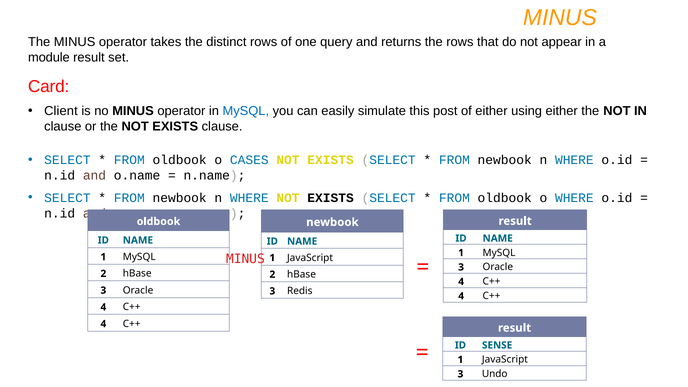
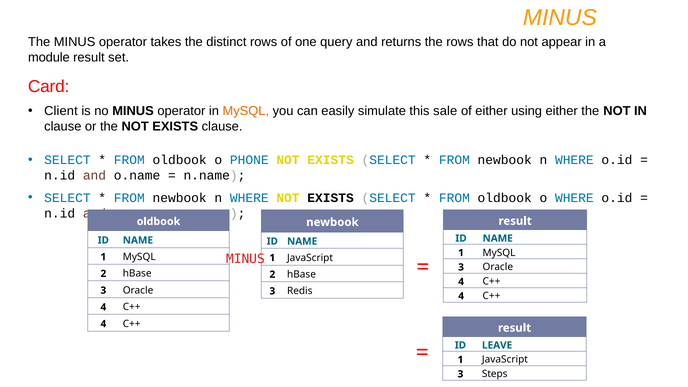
MySQL at (246, 111) colour: blue -> orange
post: post -> sale
CASES: CASES -> PHONE
SENSE: SENSE -> LEAVE
Undo: Undo -> Steps
